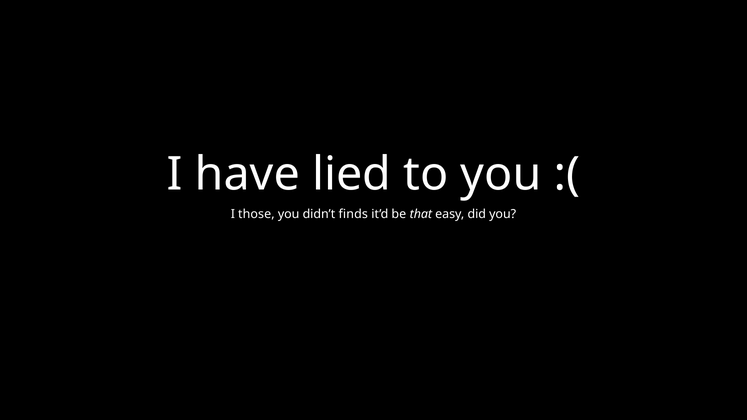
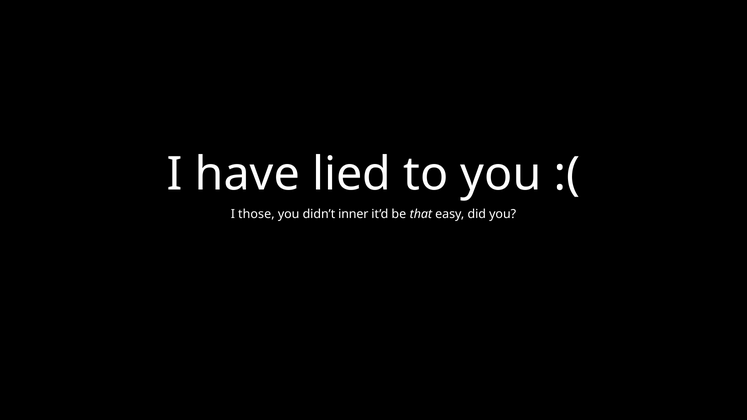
finds: finds -> inner
